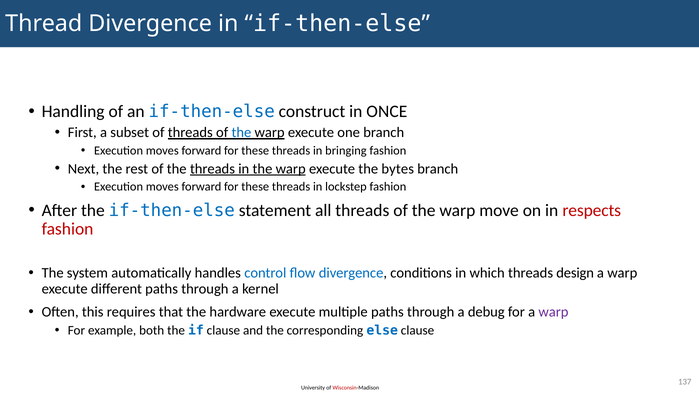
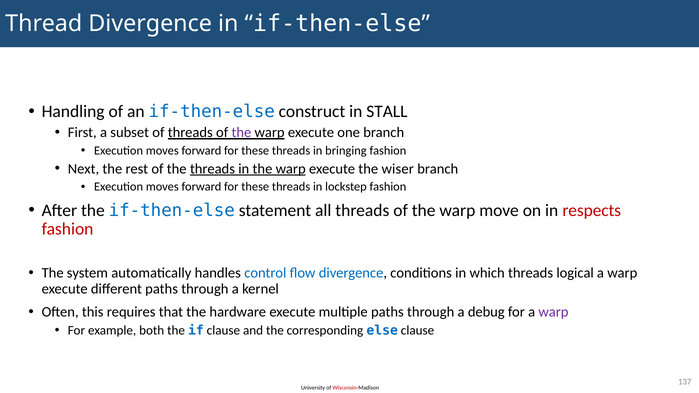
ONCE: ONCE -> STALL
the at (241, 132) colour: blue -> purple
bytes: bytes -> wiser
design: design -> logical
